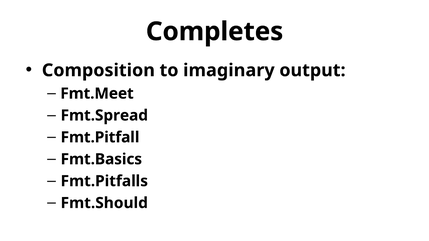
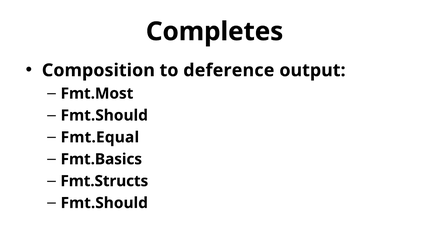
imaginary: imaginary -> deference
Fmt.Meet: Fmt.Meet -> Fmt.Most
Fmt.Spread at (104, 116): Fmt.Spread -> Fmt.Should
Fmt.Pitfall: Fmt.Pitfall -> Fmt.Equal
Fmt.Pitfalls: Fmt.Pitfalls -> Fmt.Structs
